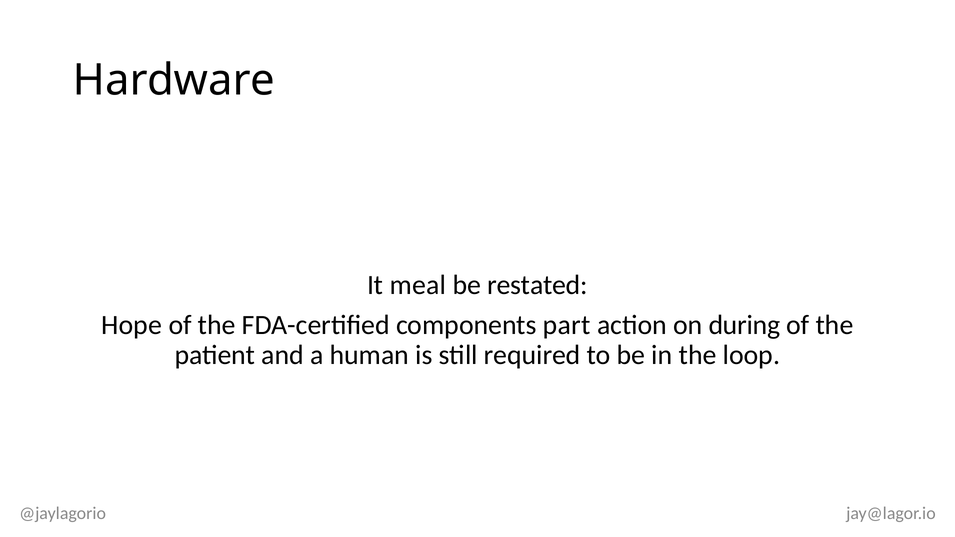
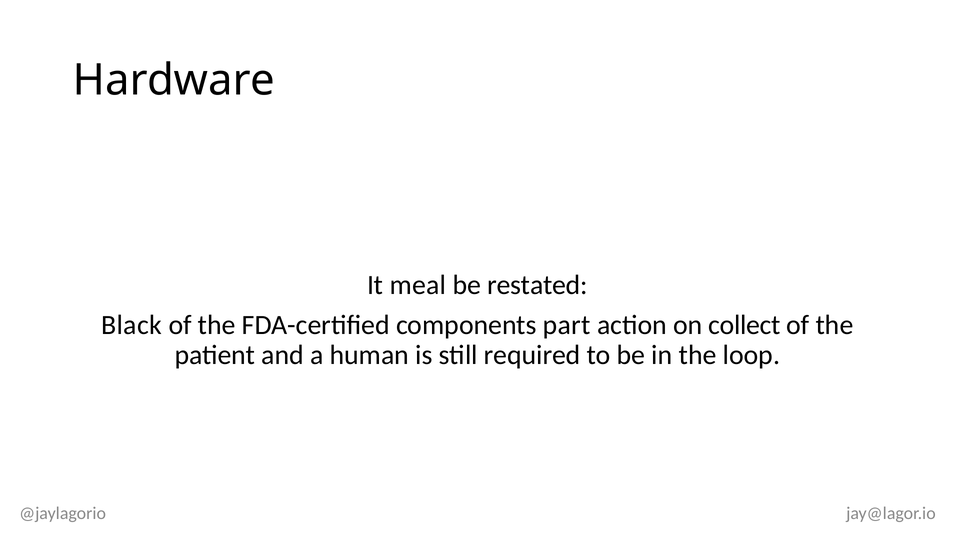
Hope: Hope -> Black
during: during -> collect
